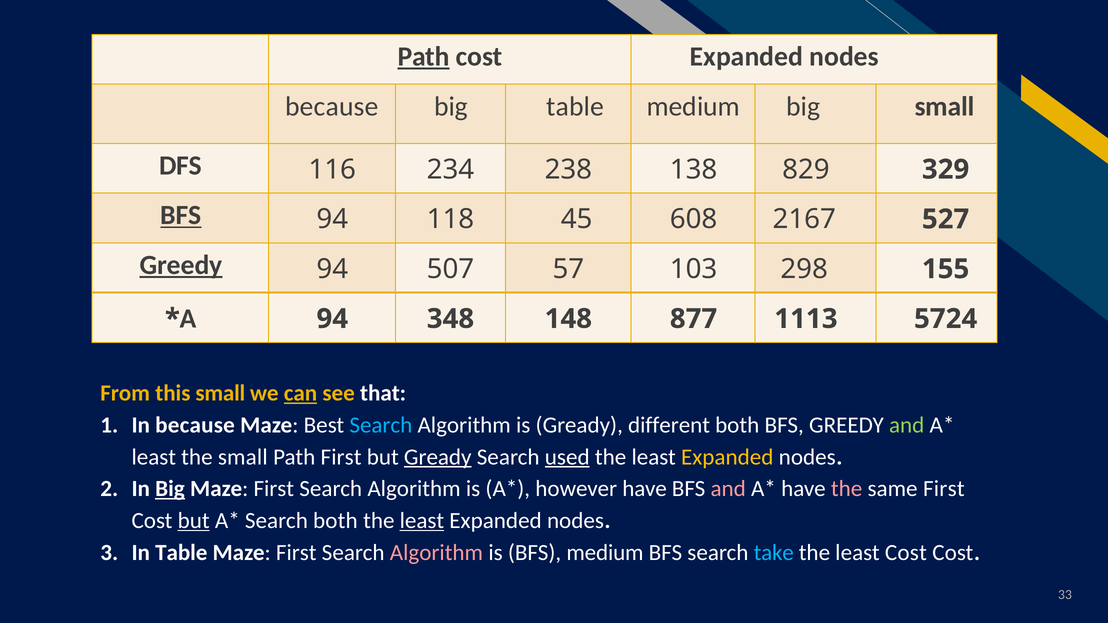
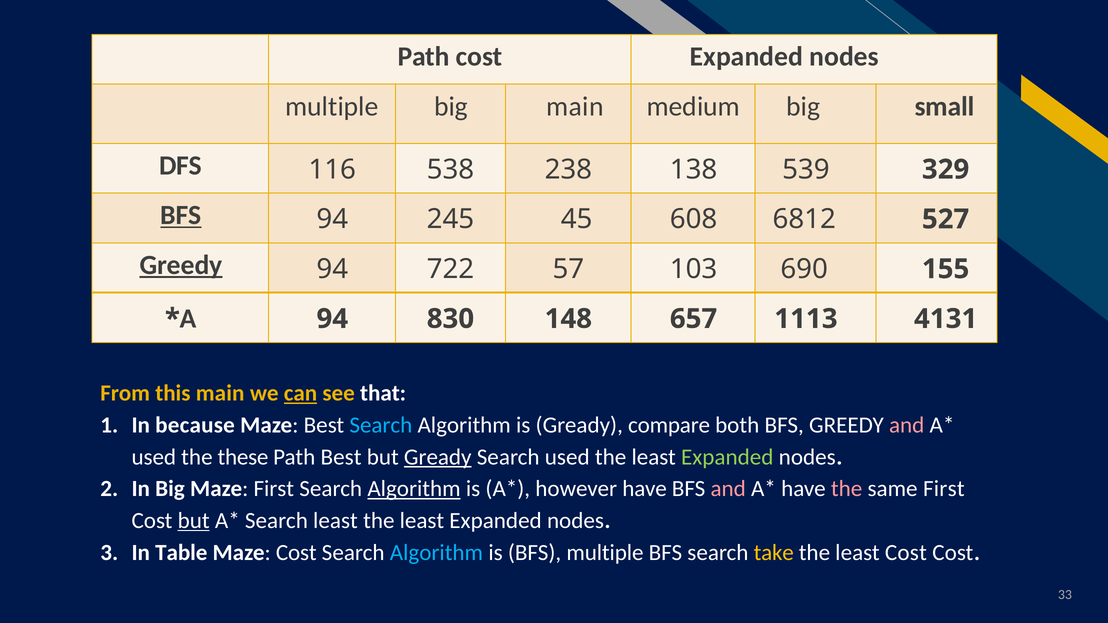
Path at (424, 57) underline: present -> none
because at (332, 106): because -> multiple
big table: table -> main
234: 234 -> 538
829: 829 -> 539
118: 118 -> 245
2167: 2167 -> 6812
507: 507 -> 722
298: 298 -> 690
348: 348 -> 830
877: 877 -> 657
5724: 5724 -> 4131
this small: small -> main
different: different -> compare
and at (907, 425) colour: light green -> pink
least at (154, 457): least -> used
the small: small -> these
Path First: First -> Best
used at (567, 457) underline: present -> none
Expanded at (727, 457) colour: yellow -> light green
Big at (170, 489) underline: present -> none
Algorithm at (414, 489) underline: none -> present
Search both: both -> least
least at (422, 521) underline: present -> none
First at (296, 553): First -> Cost
Algorithm at (436, 553) colour: pink -> light blue
BFS medium: medium -> multiple
take colour: light blue -> yellow
